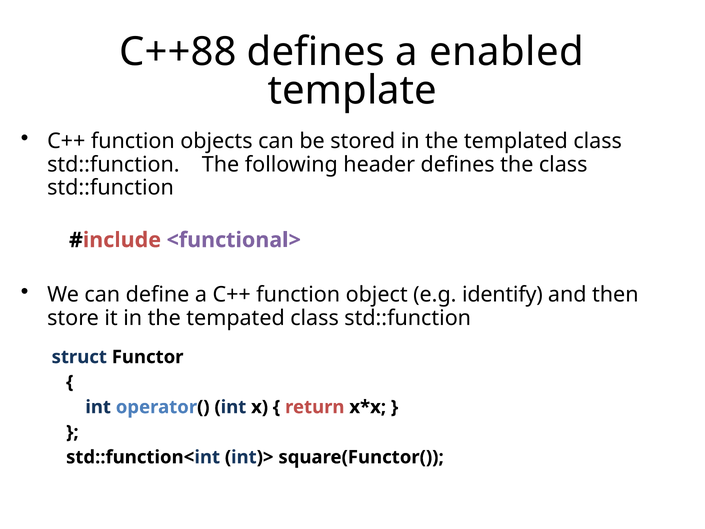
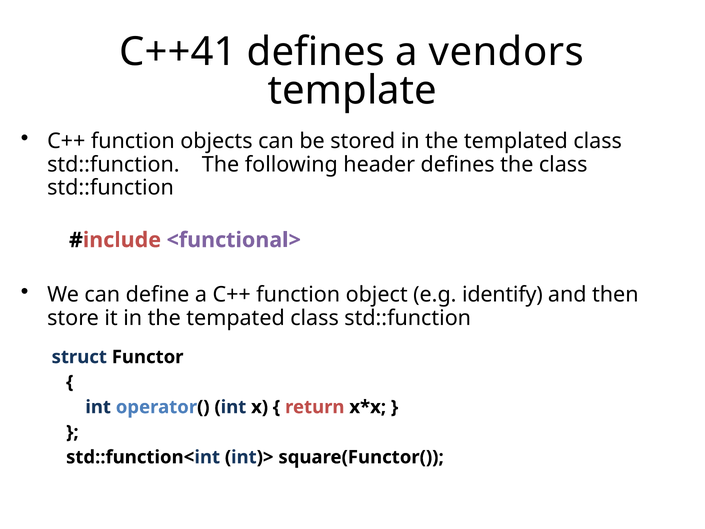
C++88: C++88 -> C++41
enabled: enabled -> vendors
